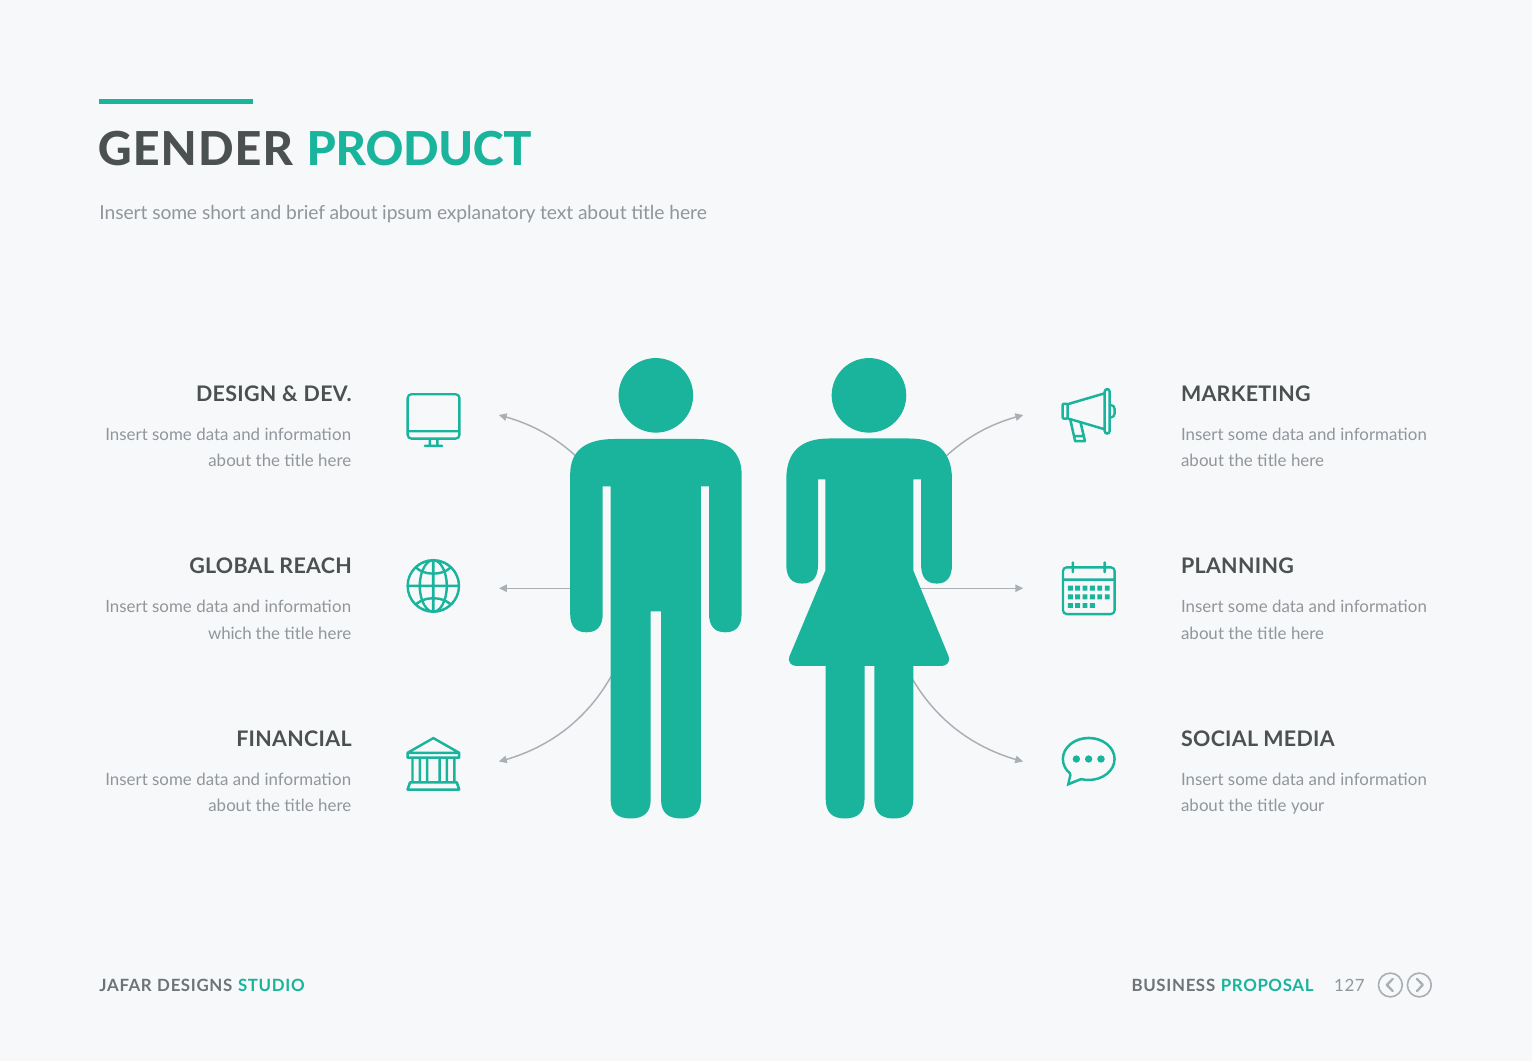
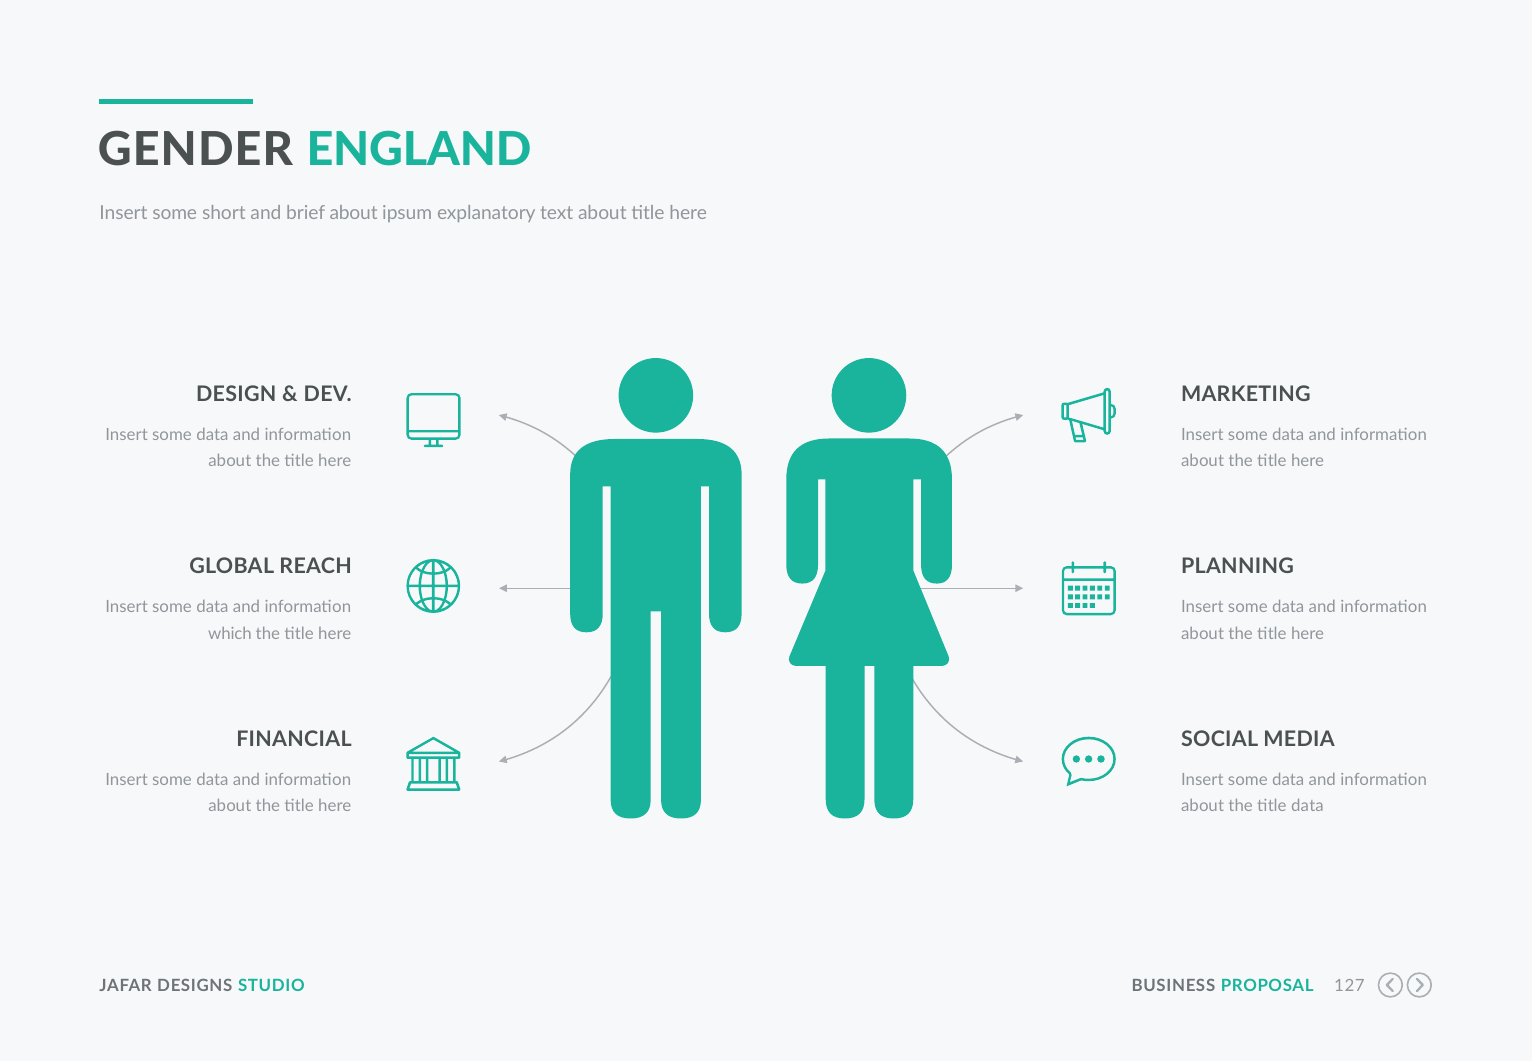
PRODUCT: PRODUCT -> ENGLAND
title your: your -> data
